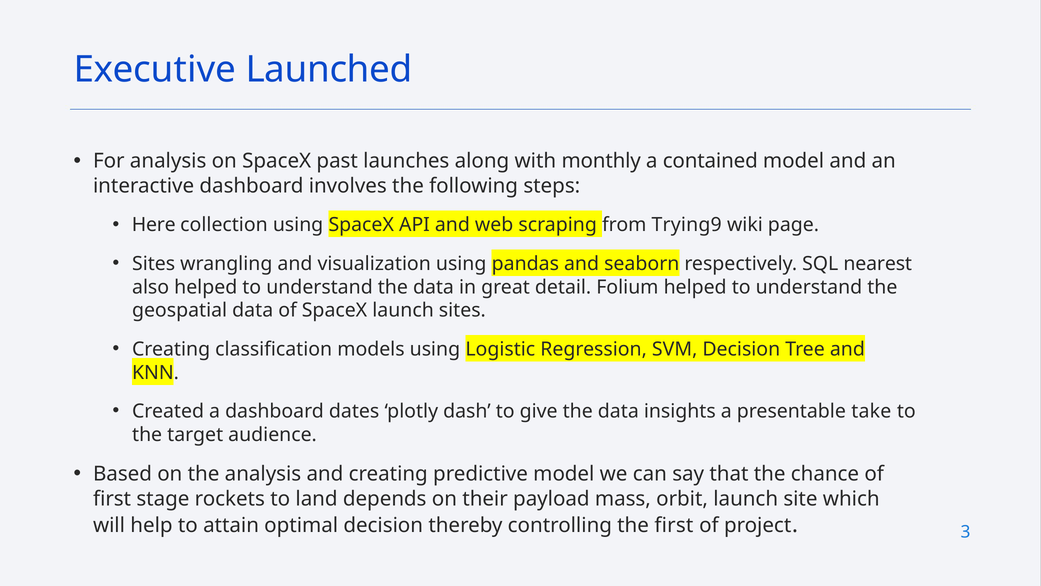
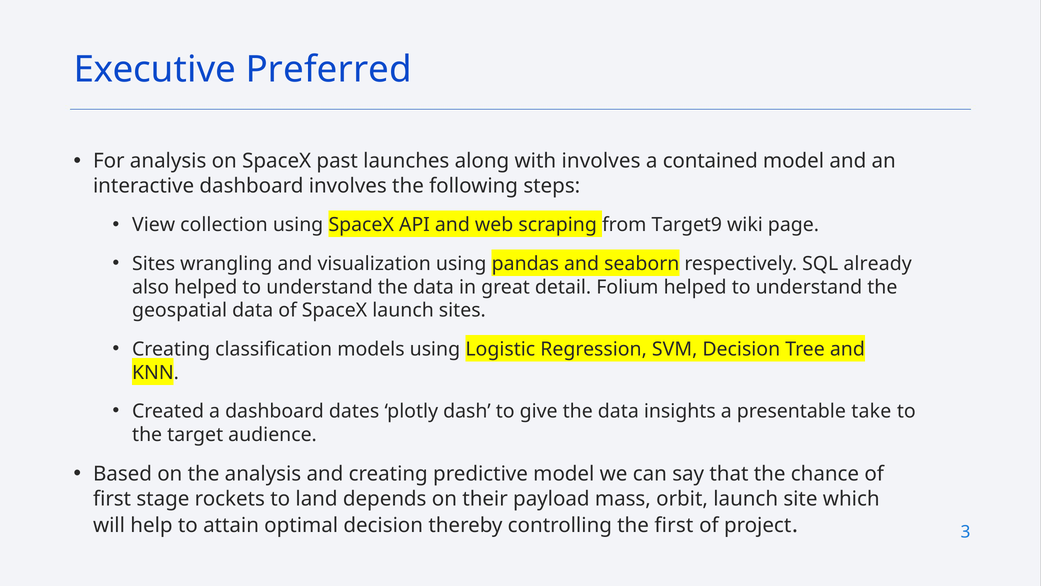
Launched: Launched -> Preferred
with monthly: monthly -> involves
Here: Here -> View
Trying9: Trying9 -> Target9
nearest: nearest -> already
